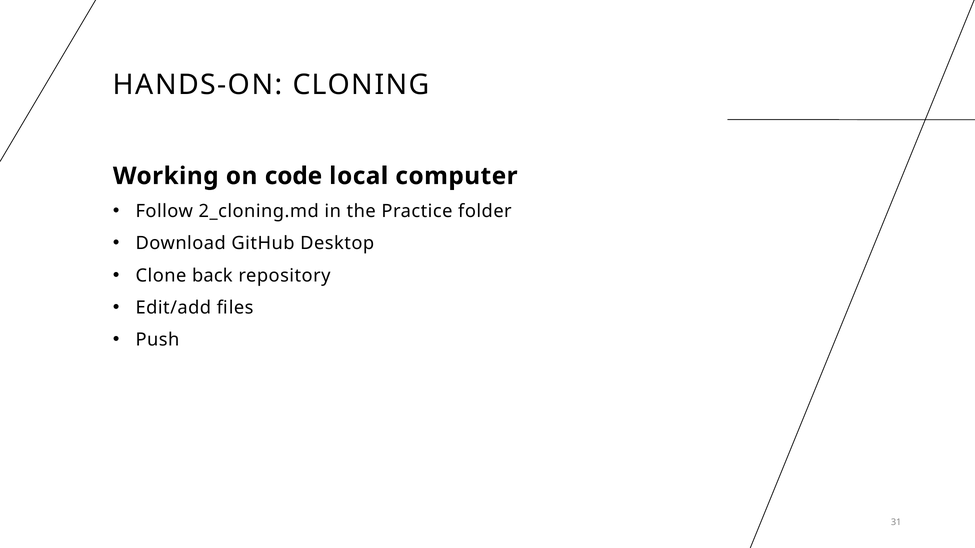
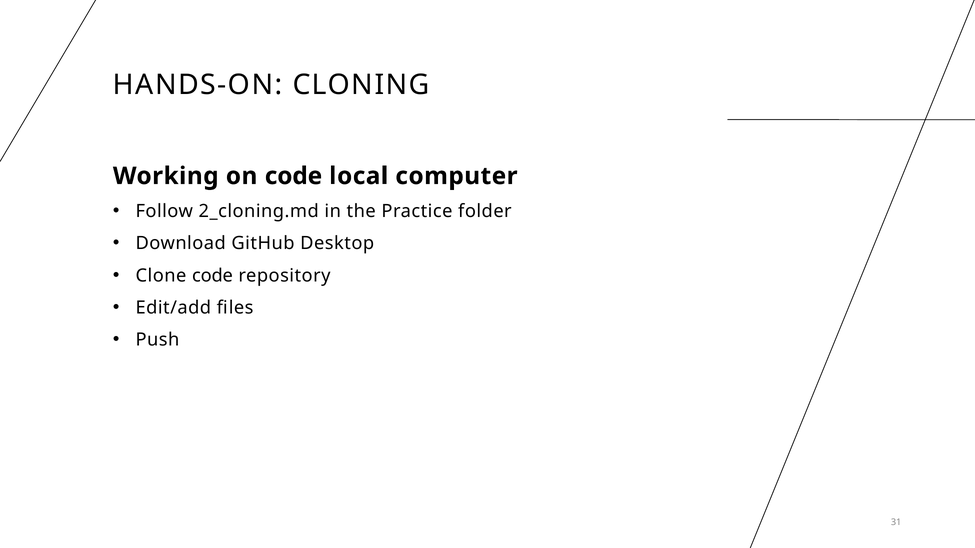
Clone back: back -> code
